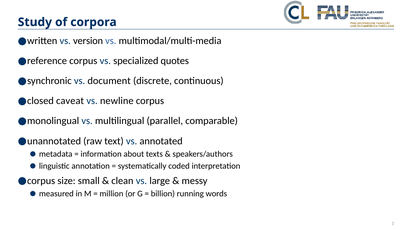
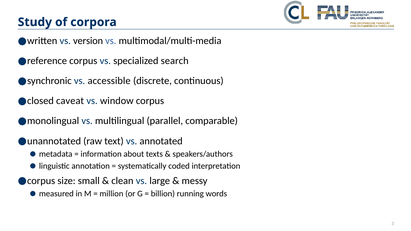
quotes: quotes -> search
document: document -> accessible
newline: newline -> window
